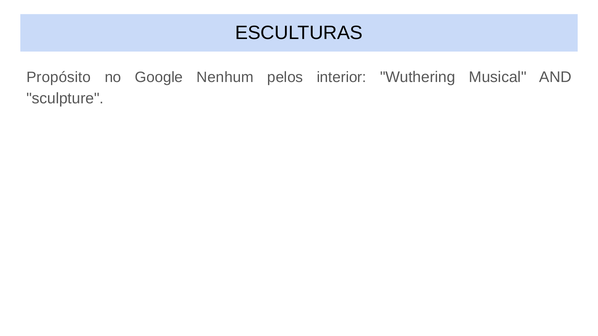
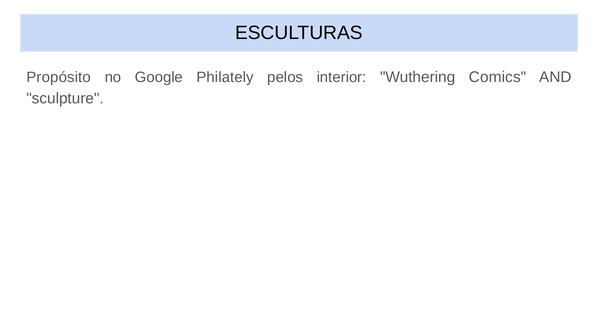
Nenhum: Nenhum -> Philately
Musical: Musical -> Comics
